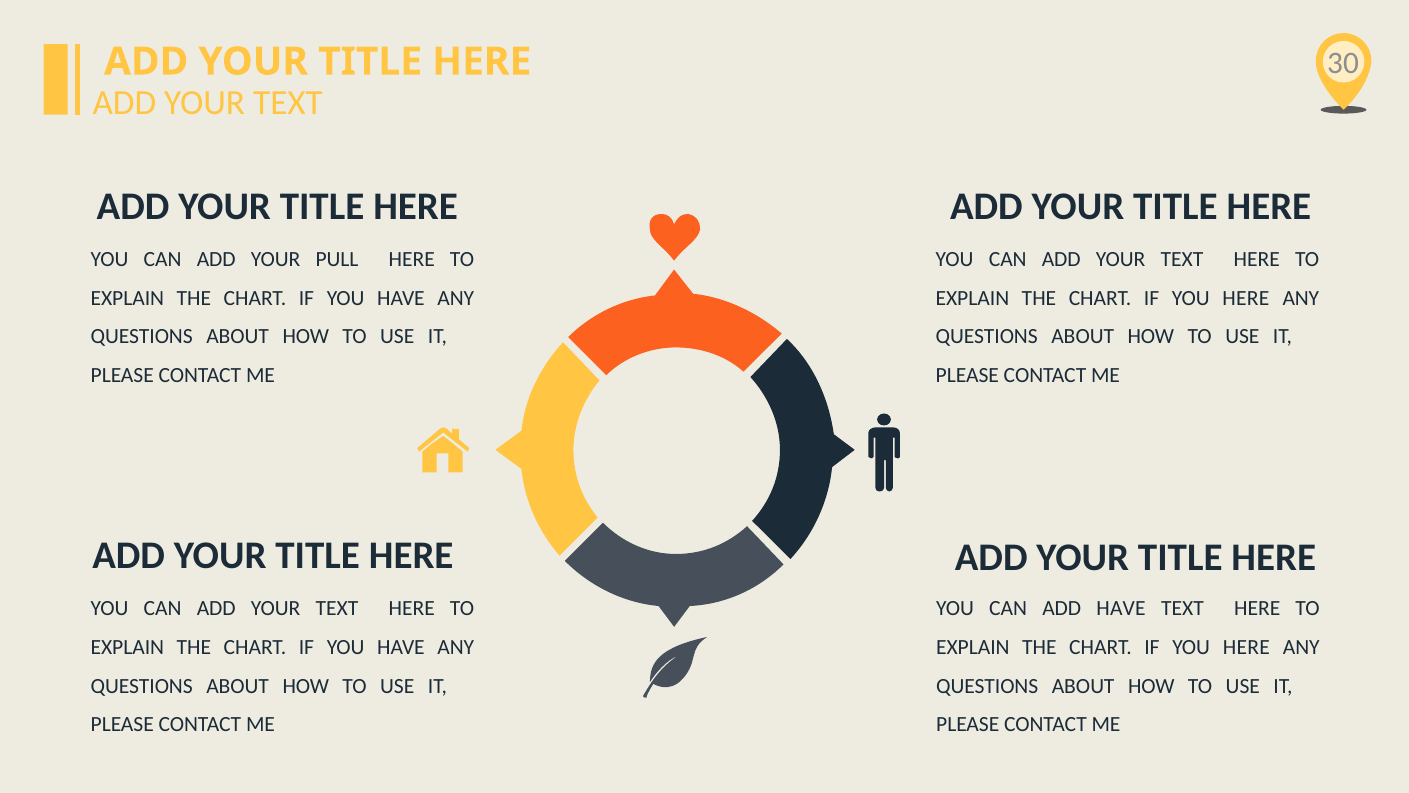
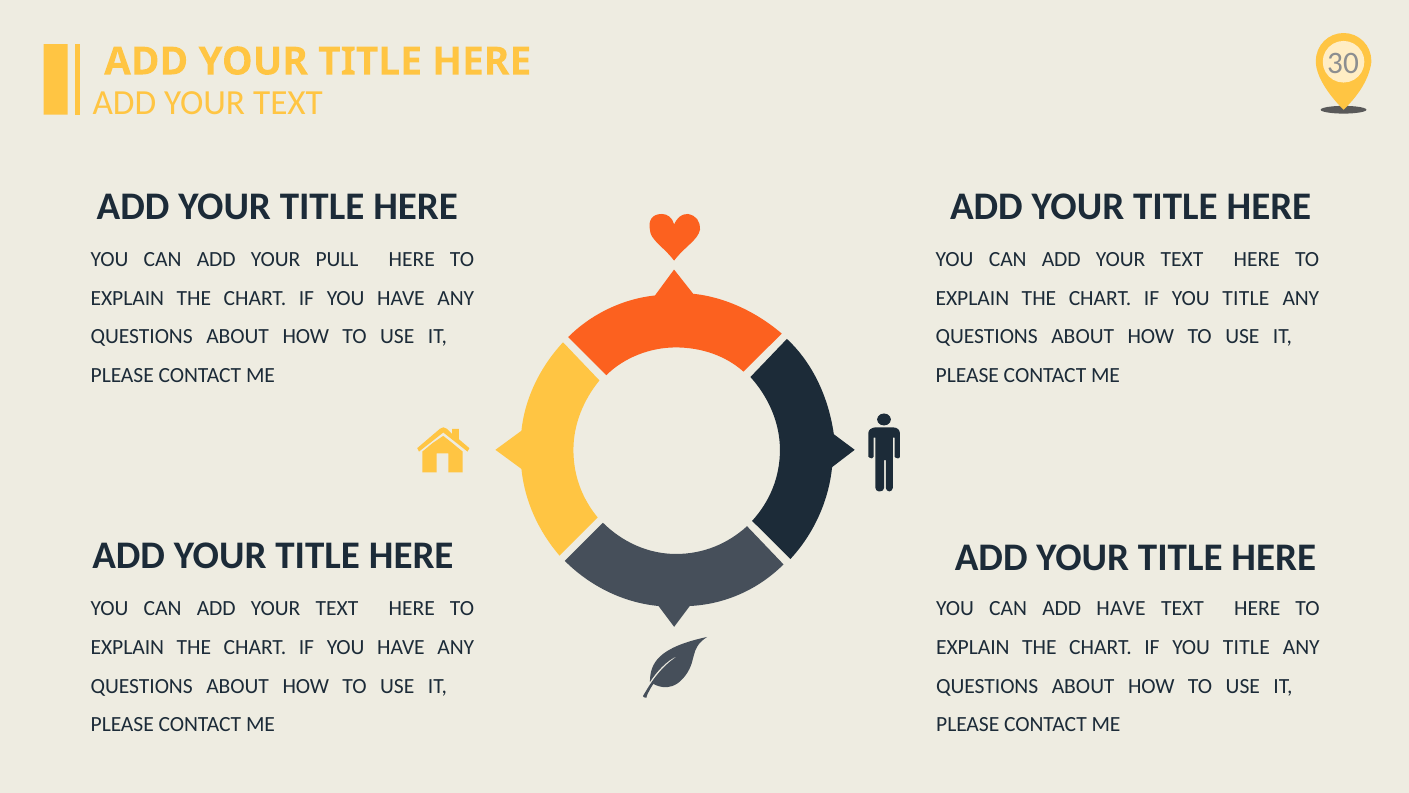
HERE at (1246, 298): HERE -> TITLE
HERE at (1246, 647): HERE -> TITLE
